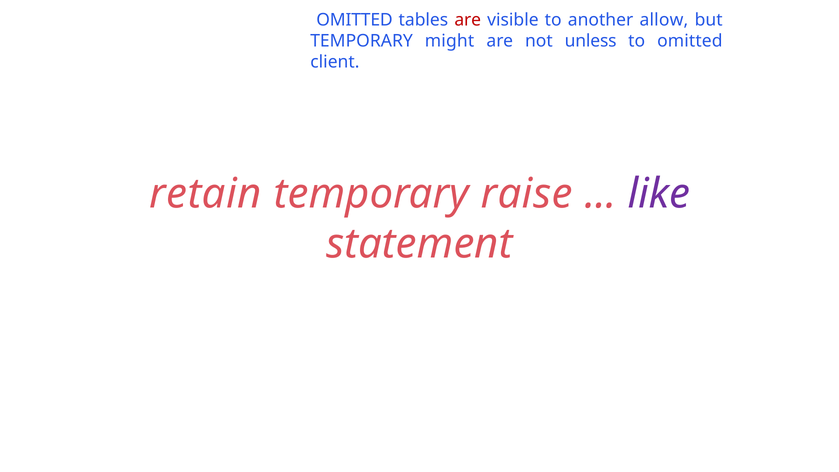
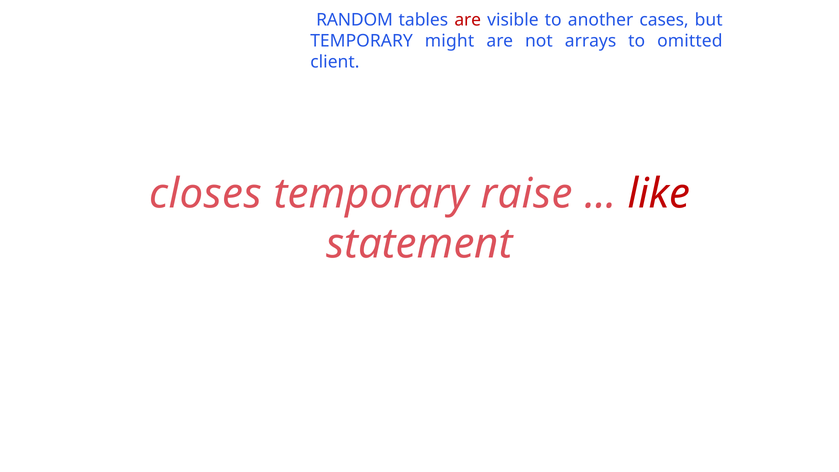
OMITTED at (355, 20): OMITTED -> RANDOM
allow: allow -> cases
unless: unless -> arrays
retain: retain -> closes
like colour: purple -> red
